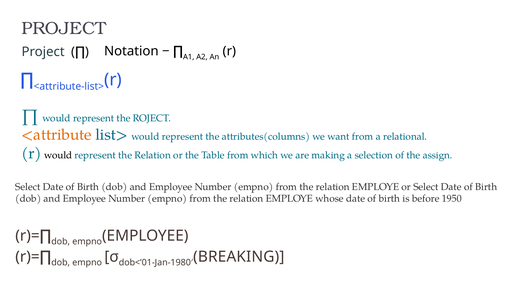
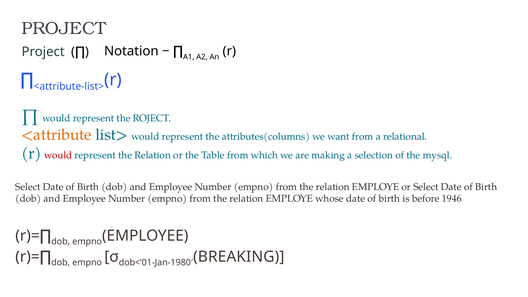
would at (58, 155) colour: black -> red
assign: assign -> mysql
1950: 1950 -> 1946
